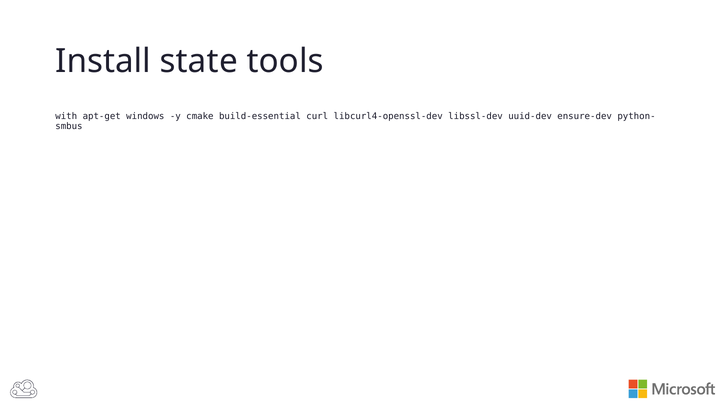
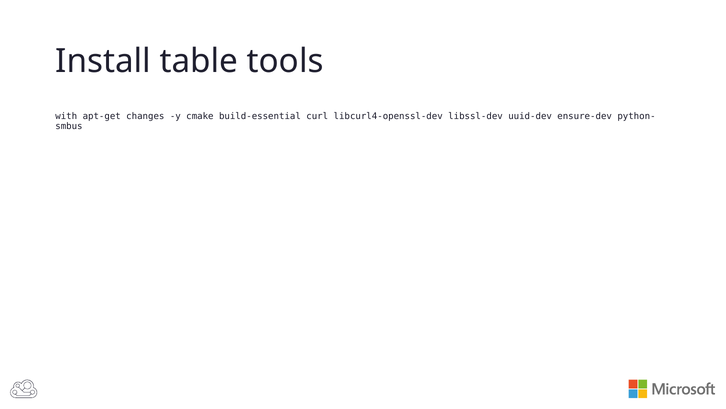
state: state -> table
windows: windows -> changes
